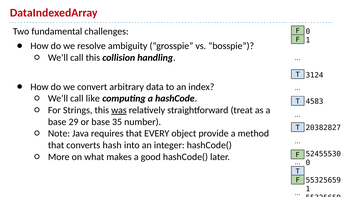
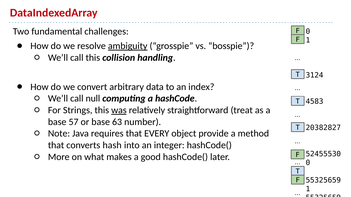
ambiguity underline: none -> present
like: like -> null
29: 29 -> 57
35: 35 -> 63
